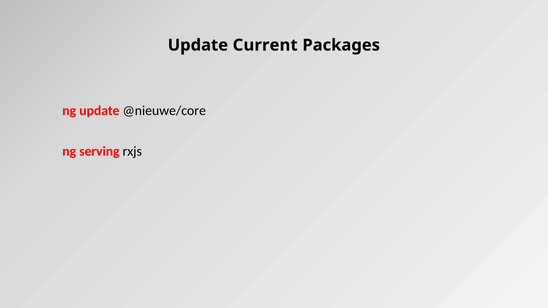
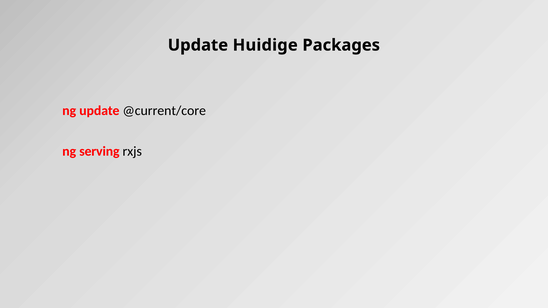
Current: Current -> Huidige
@nieuwe/core: @nieuwe/core -> @current/core
